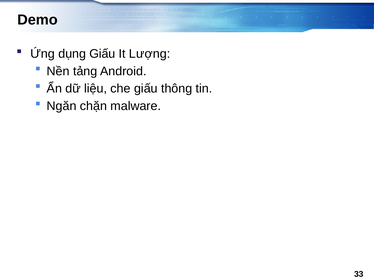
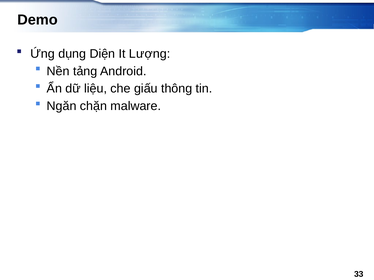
dụng Giấu: Giấu -> Diện
